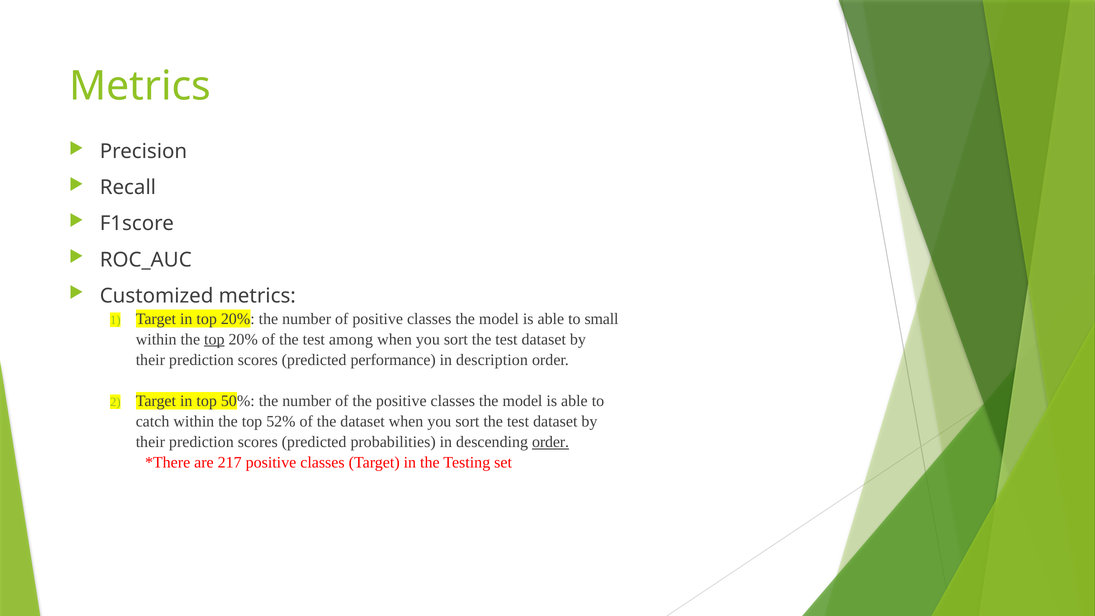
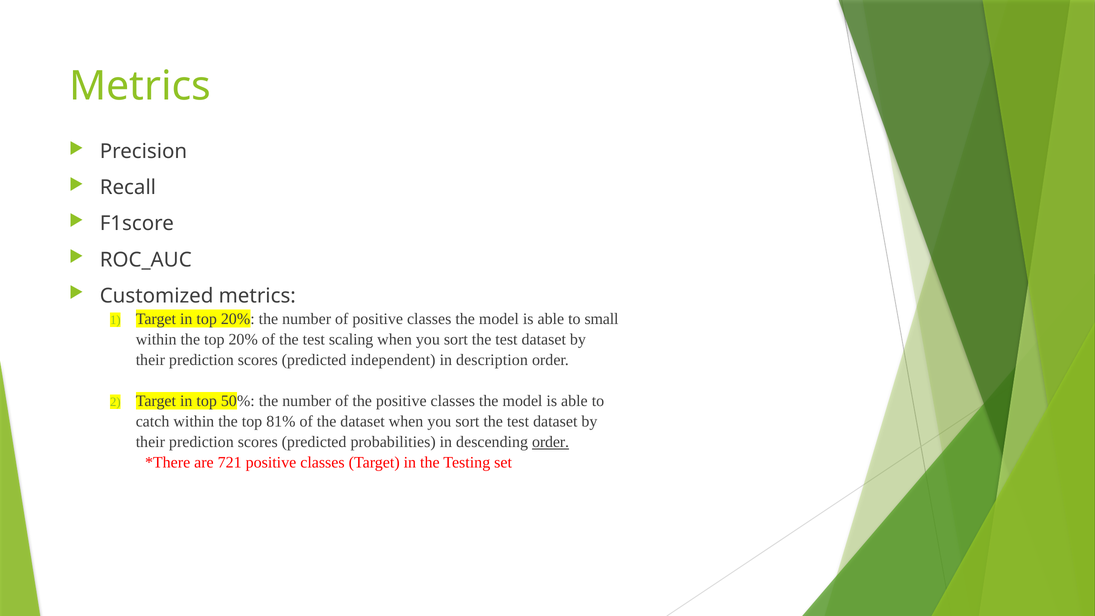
top at (214, 339) underline: present -> none
among: among -> scaling
performance: performance -> independent
52%: 52% -> 81%
217: 217 -> 721
